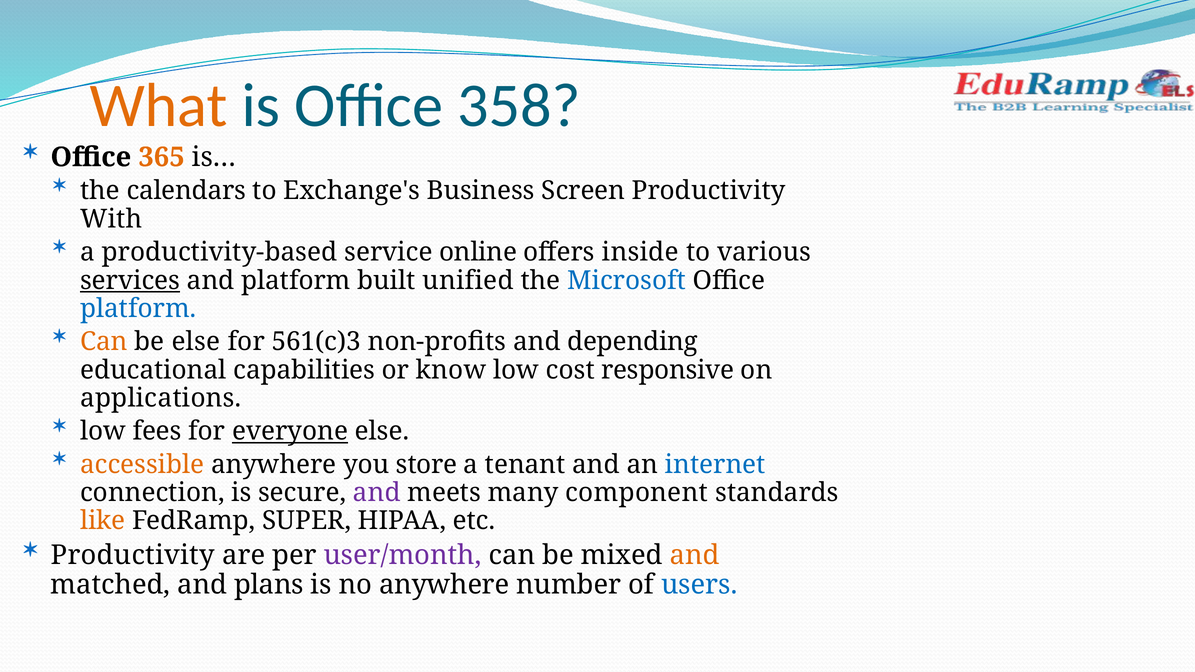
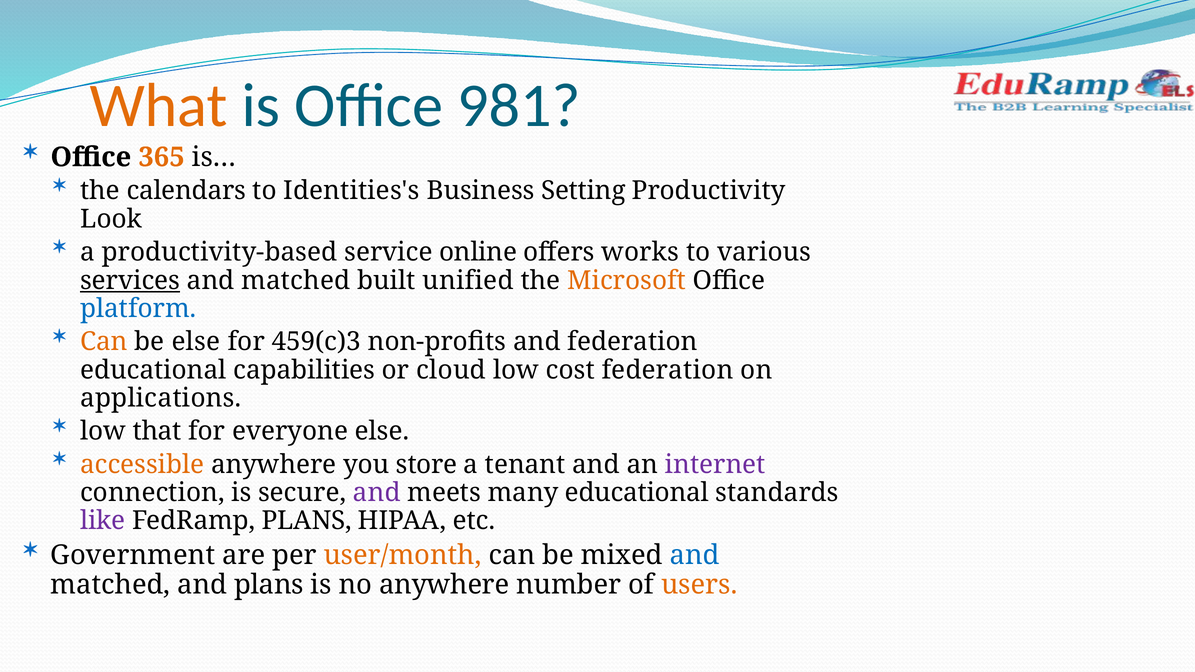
358: 358 -> 981
Exchange's: Exchange's -> Identities's
Screen: Screen -> Setting
With: With -> Look
inside: inside -> works
platform at (296, 280): platform -> matched
Microsoft colour: blue -> orange
561(c)3: 561(c)3 -> 459(c)3
and depending: depending -> federation
know: know -> cloud
cost responsive: responsive -> federation
fees: fees -> that
everyone underline: present -> none
internet colour: blue -> purple
many component: component -> educational
like colour: orange -> purple
FedRamp SUPER: SUPER -> PLANS
Productivity at (133, 555): Productivity -> Government
user/month colour: purple -> orange
and at (695, 555) colour: orange -> blue
users colour: blue -> orange
